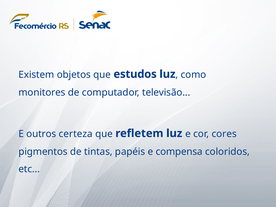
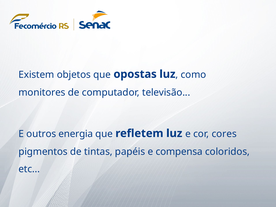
estudos: estudos -> opostas
certeza: certeza -> energia
